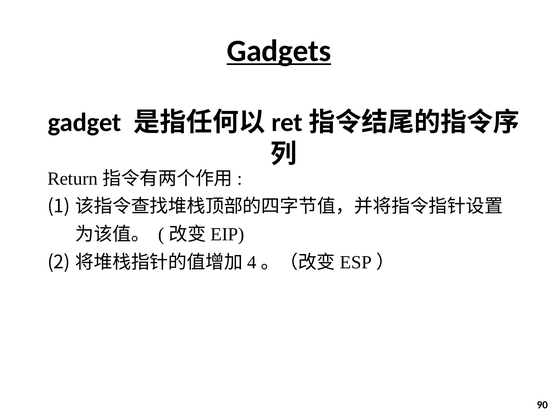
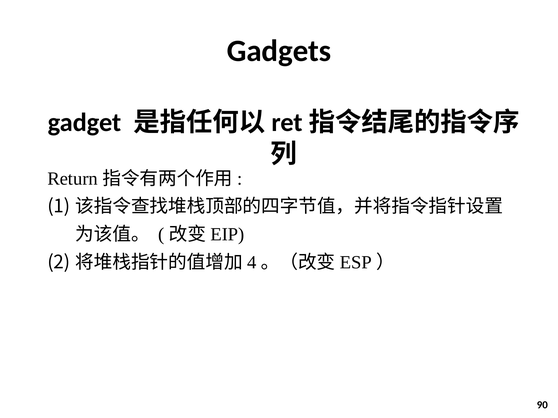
Gadgets underline: present -> none
